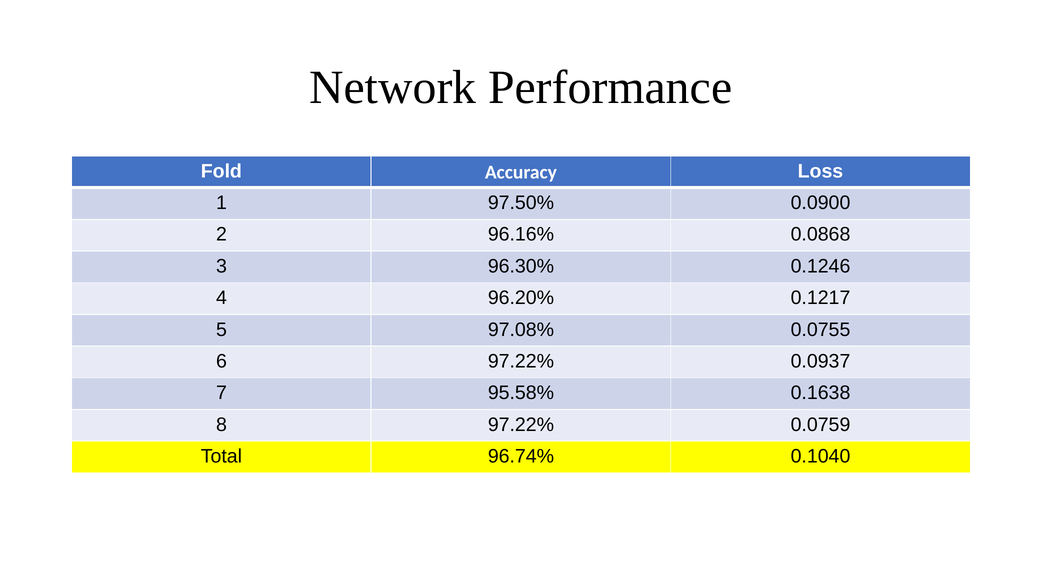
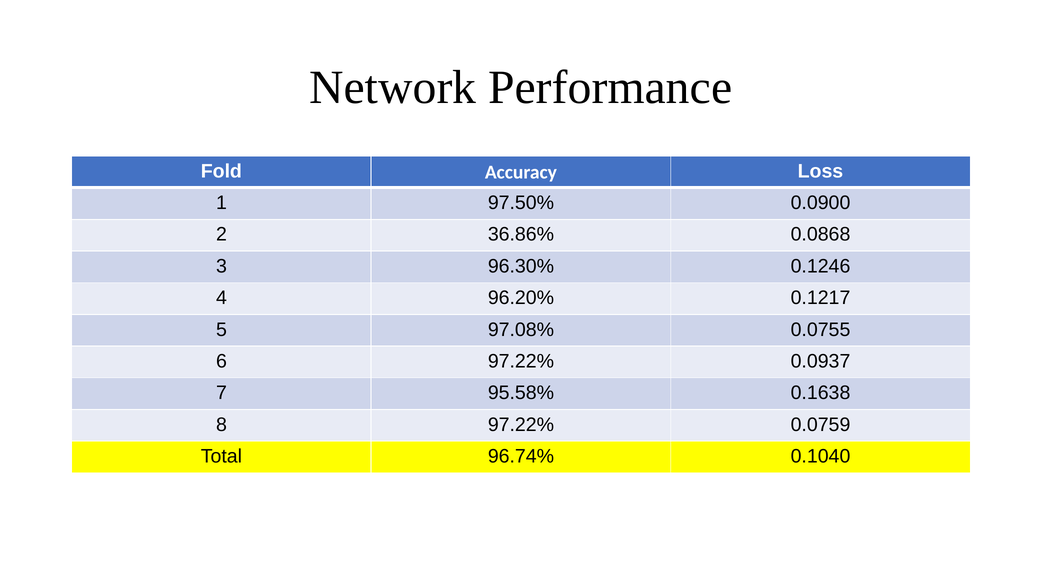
96.16%: 96.16% -> 36.86%
